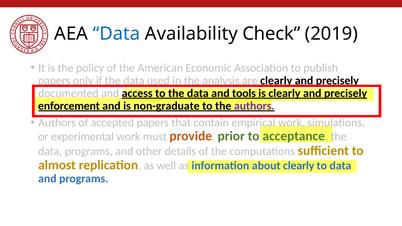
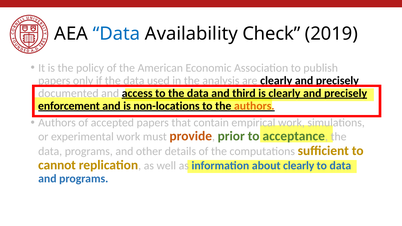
tools: tools -> third
non-graduate: non-graduate -> non-locations
authors at (254, 106) colour: purple -> orange
almost: almost -> cannot
